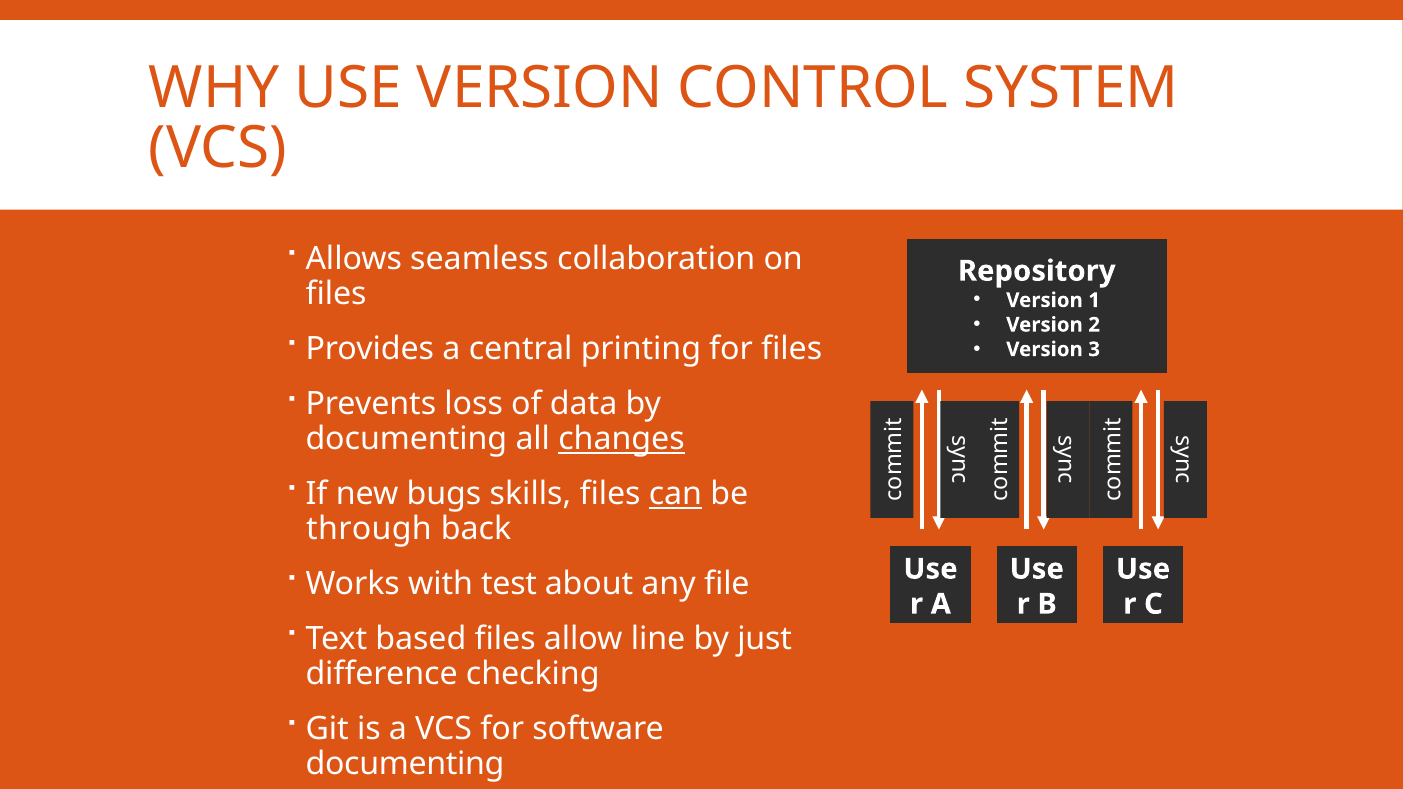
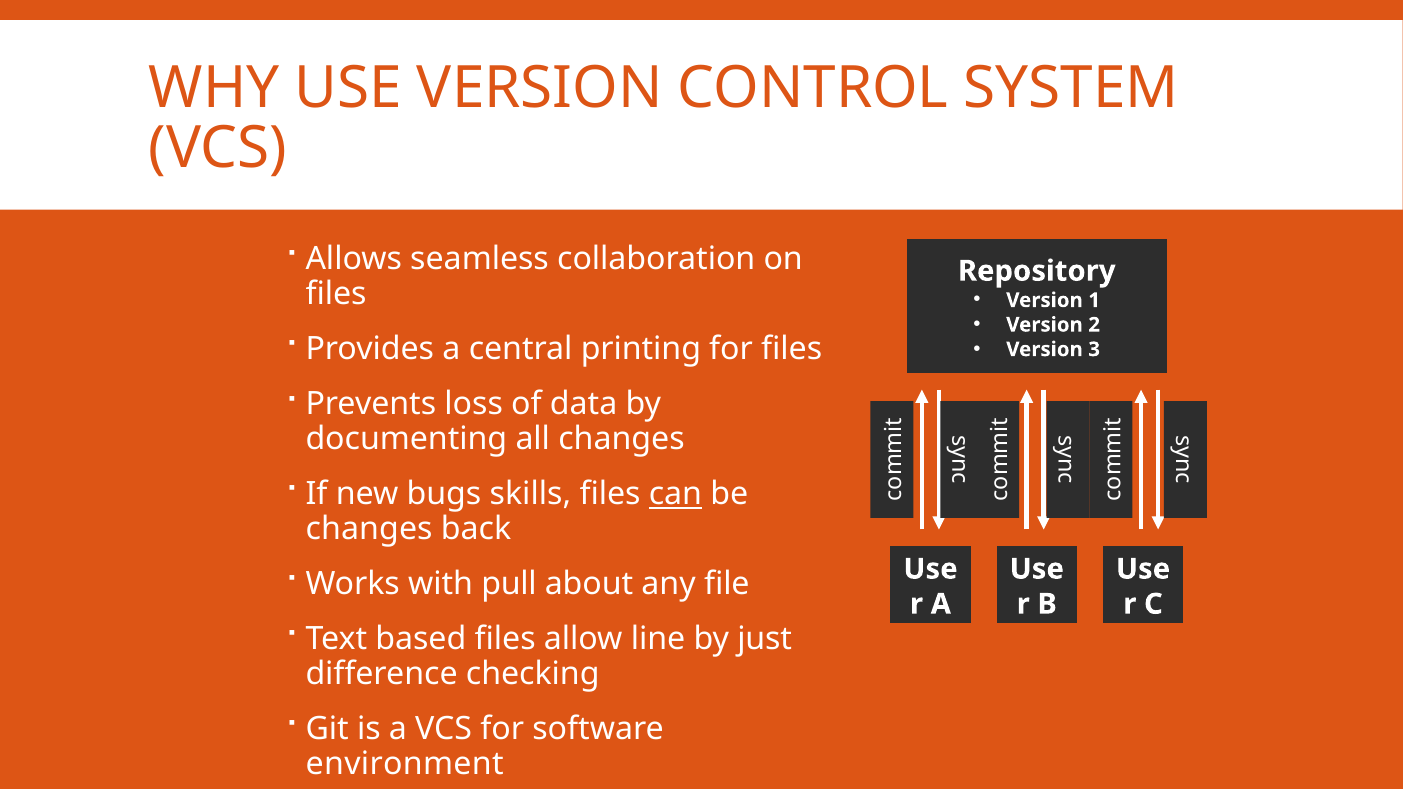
changes at (621, 439) underline: present -> none
through at (369, 529): through -> changes
test: test -> pull
documenting at (405, 764): documenting -> environment
